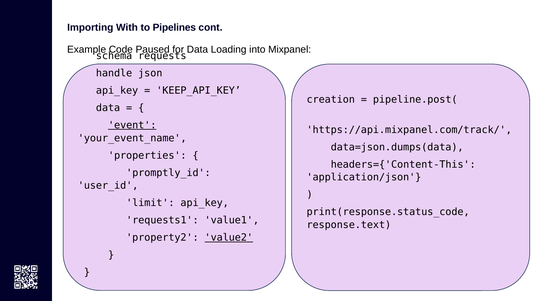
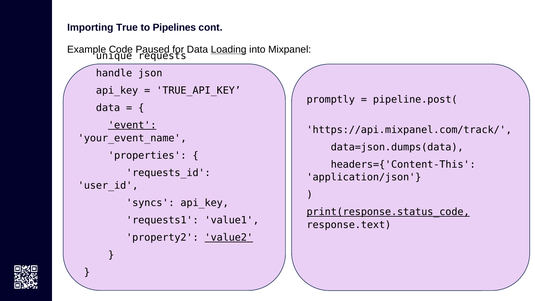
With: With -> True
Loading underline: none -> present
schema: schema -> unique
KEEP_API_KEY: KEEP_API_KEY -> TRUE_API_KEY
creation: creation -> promptly
promptly_id: promptly_id -> requests_id
limit: limit -> syncs
print(response.status_code underline: none -> present
